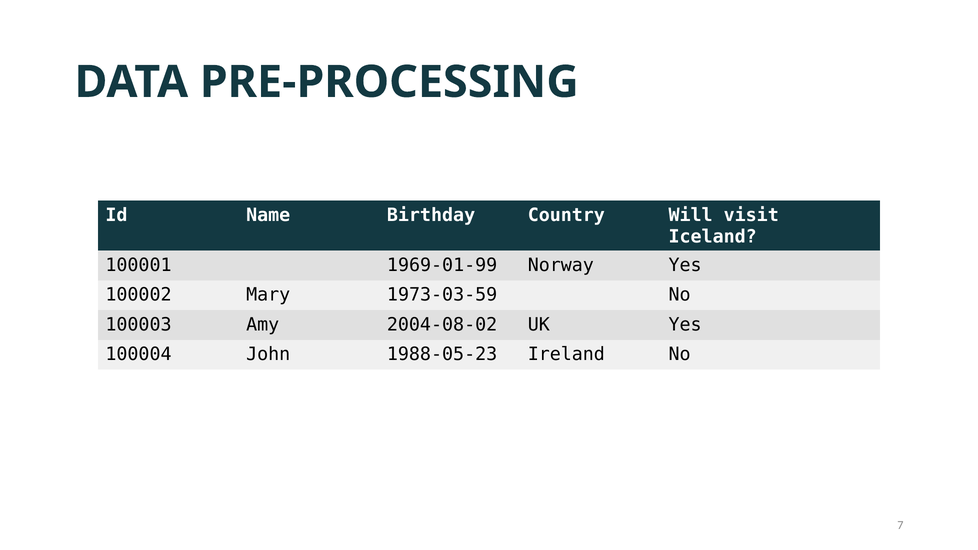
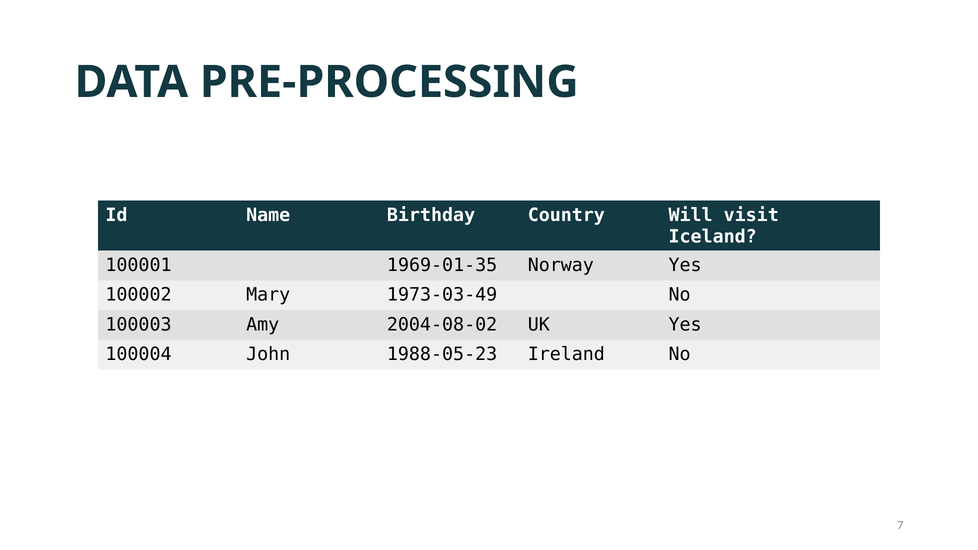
1969-01-99: 1969-01-99 -> 1969-01-35
1973-03-59: 1973-03-59 -> 1973-03-49
